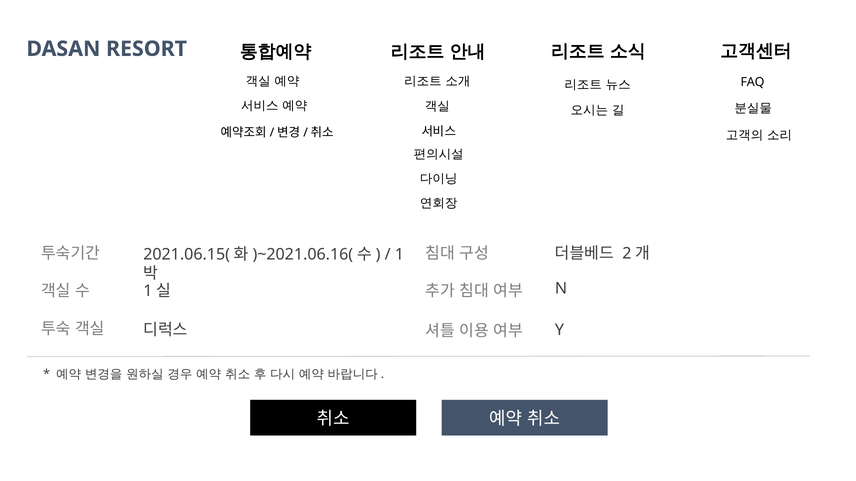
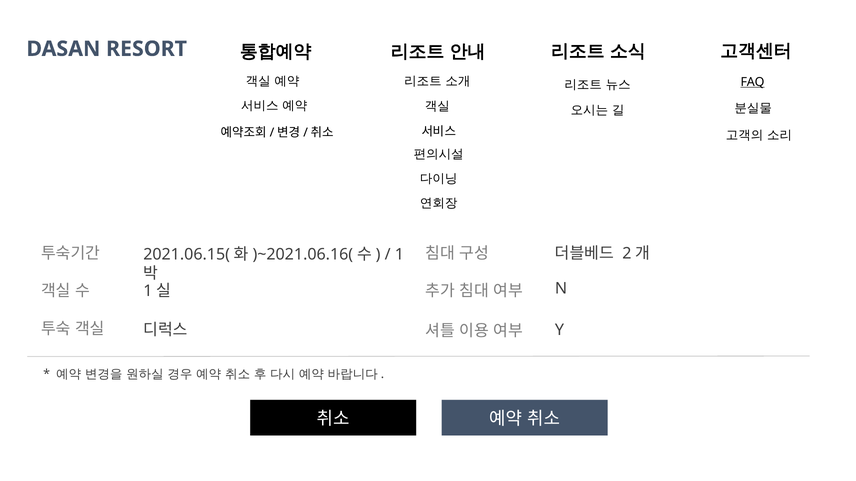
FAQ underline: none -> present
